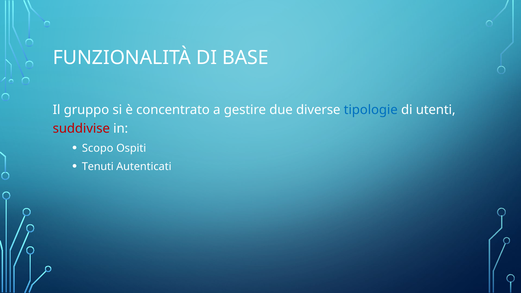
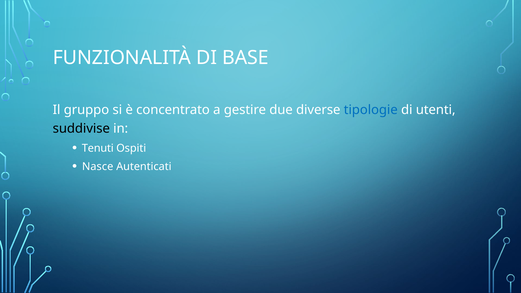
suddivise colour: red -> black
Scopo: Scopo -> Tenuti
Tenuti: Tenuti -> Nasce
